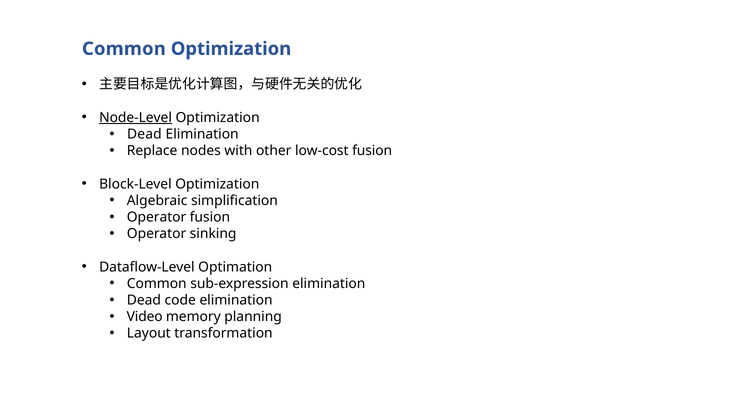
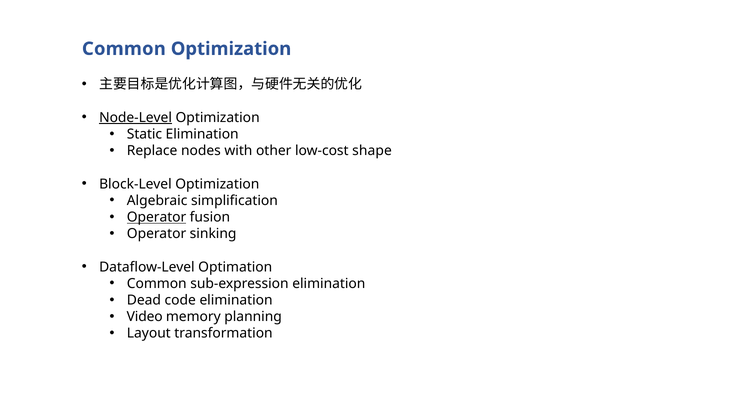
Dead at (144, 134): Dead -> Static
low-cost fusion: fusion -> shape
Operator at (157, 217) underline: none -> present
